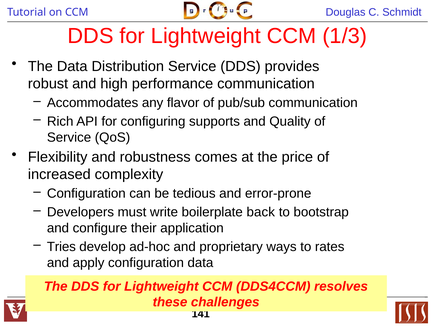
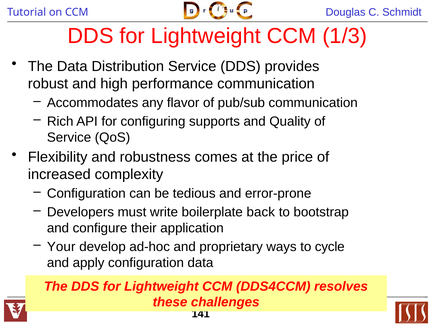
Tries: Tries -> Your
rates: rates -> cycle
